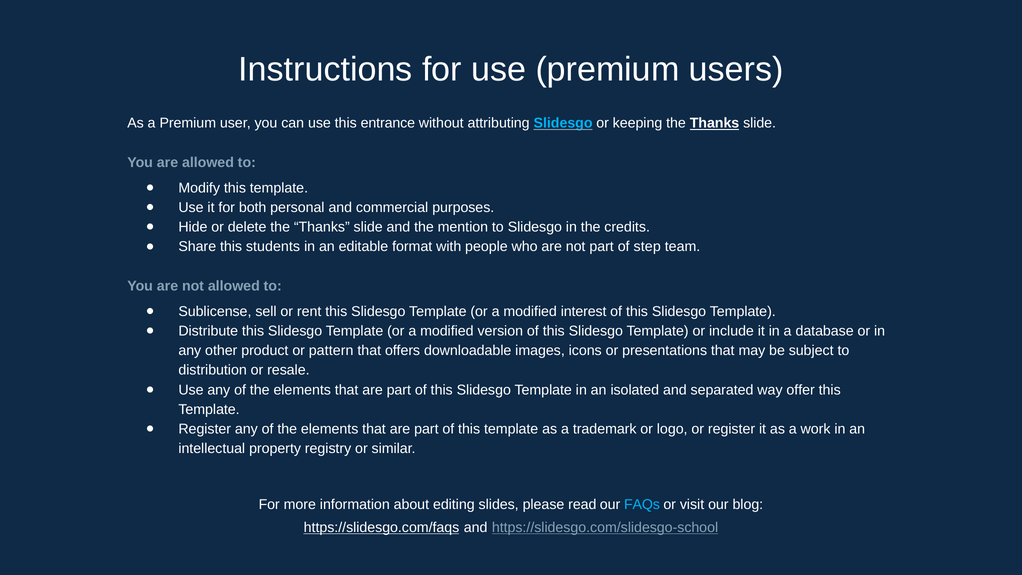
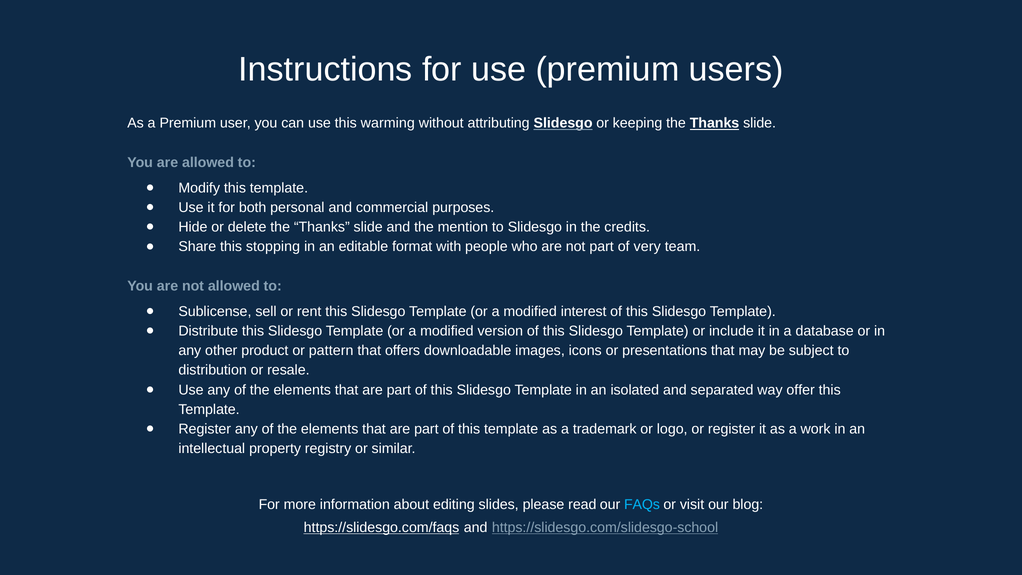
entrance: entrance -> warming
Slidesgo at (563, 123) colour: light blue -> white
students: students -> stopping
step: step -> very
